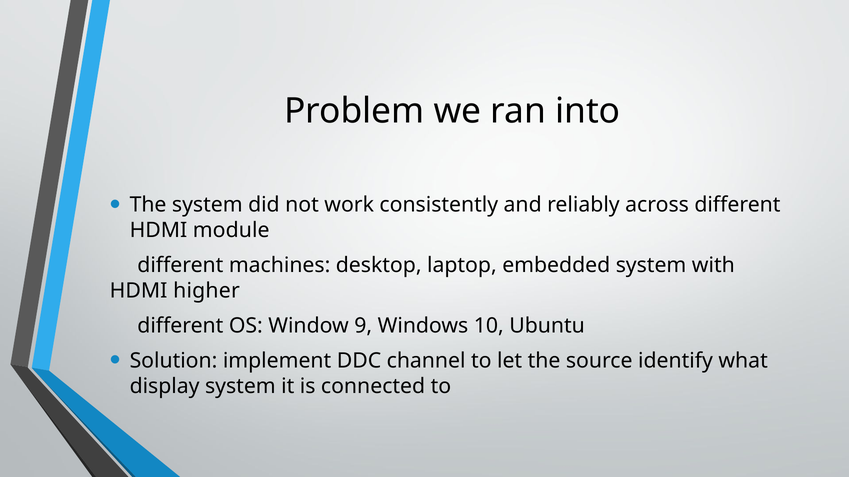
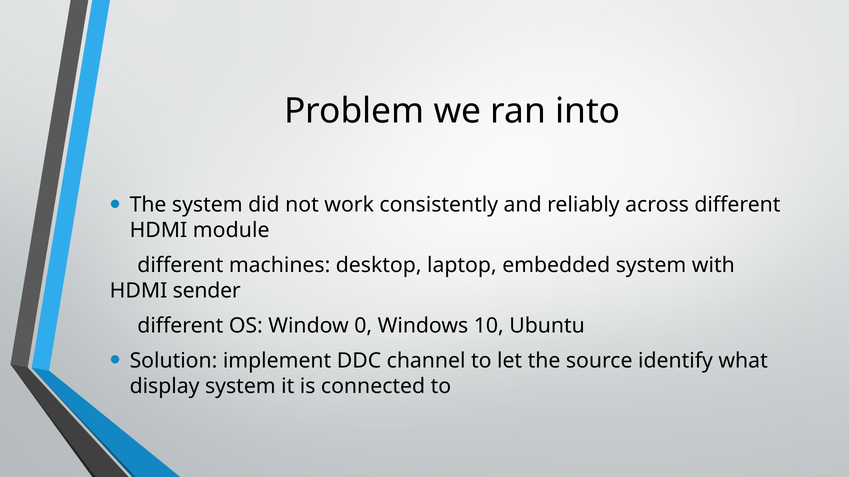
higher: higher -> sender
9: 9 -> 0
